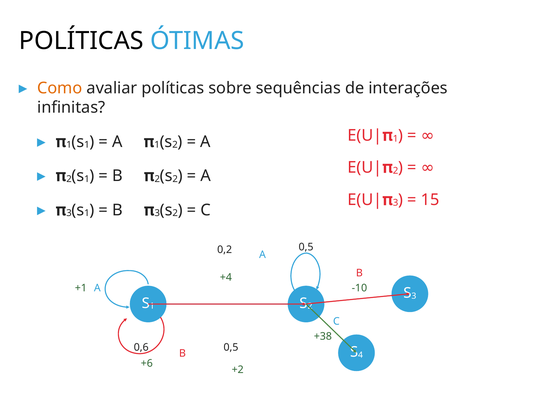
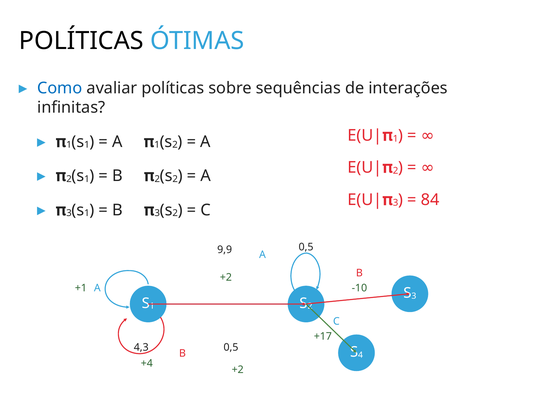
Como colour: orange -> blue
15: 15 -> 84
0,2: 0,2 -> 9,9
+4 at (226, 278): +4 -> +2
+38: +38 -> +17
0,6: 0,6 -> 4,3
+6: +6 -> +4
